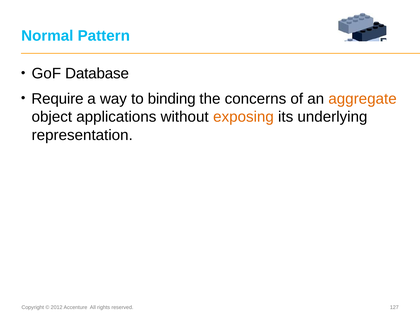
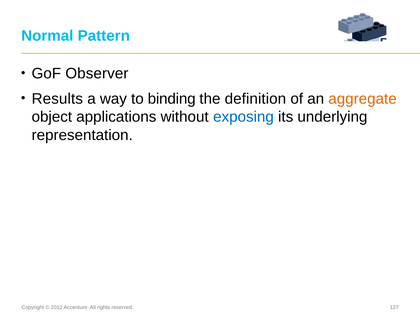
Database: Database -> Observer
Require: Require -> Results
concerns: concerns -> definition
exposing colour: orange -> blue
